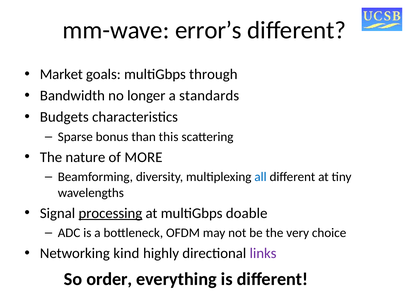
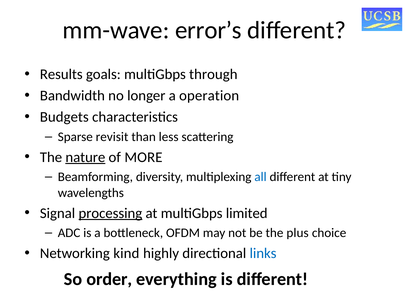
Market: Market -> Results
standards: standards -> operation
bonus: bonus -> revisit
this: this -> less
nature underline: none -> present
doable: doable -> limited
very: very -> plus
links colour: purple -> blue
